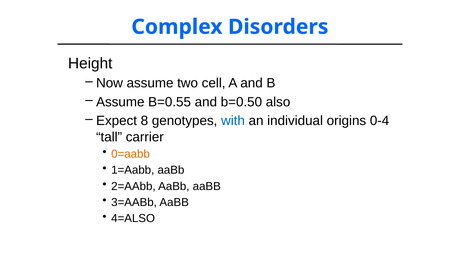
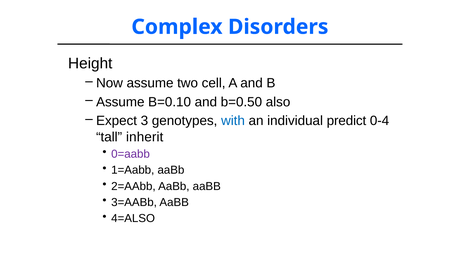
B=0.55: B=0.55 -> B=0.10
8: 8 -> 3
origins: origins -> predict
carrier: carrier -> inherit
0=aabb colour: orange -> purple
